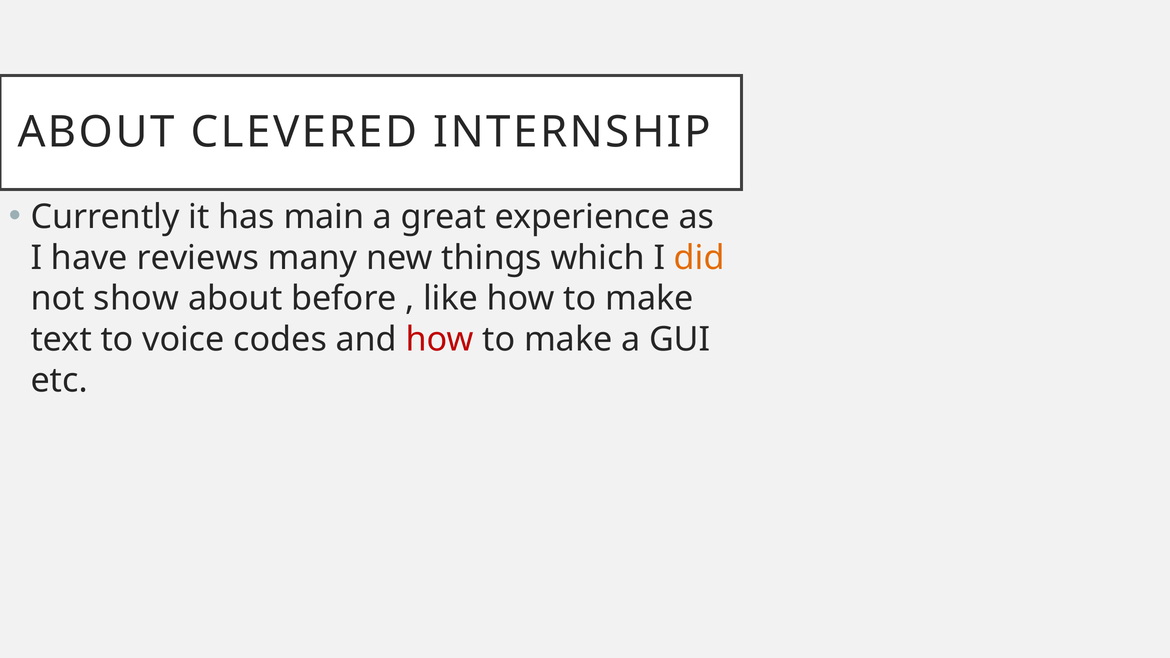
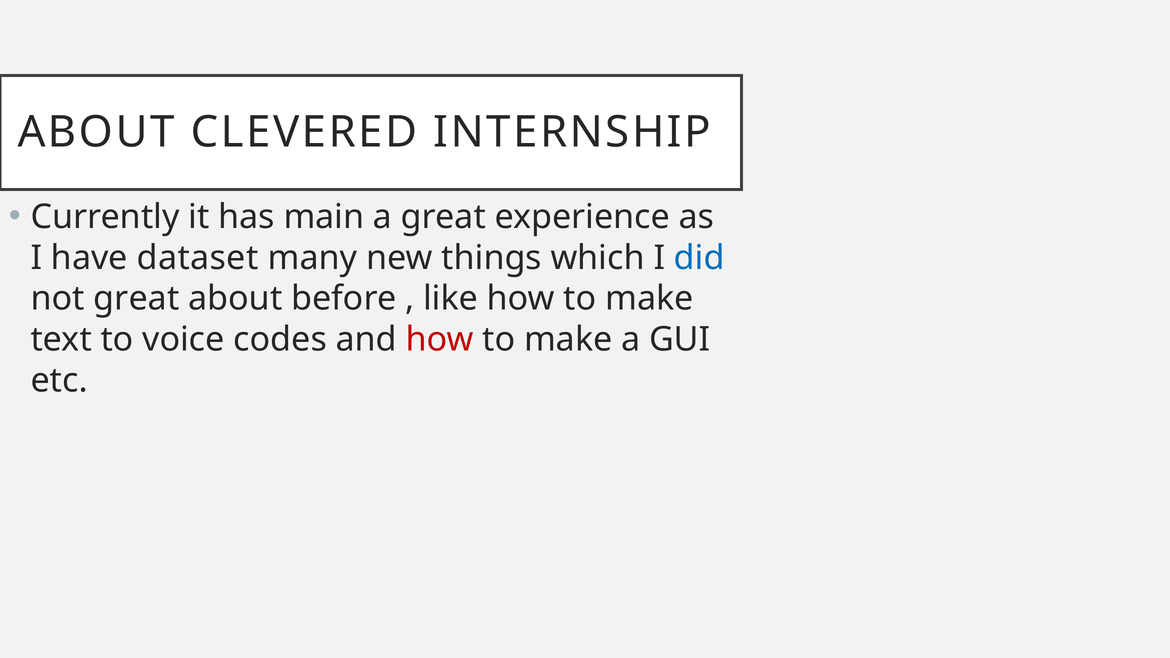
reviews: reviews -> dataset
did colour: orange -> blue
not show: show -> great
